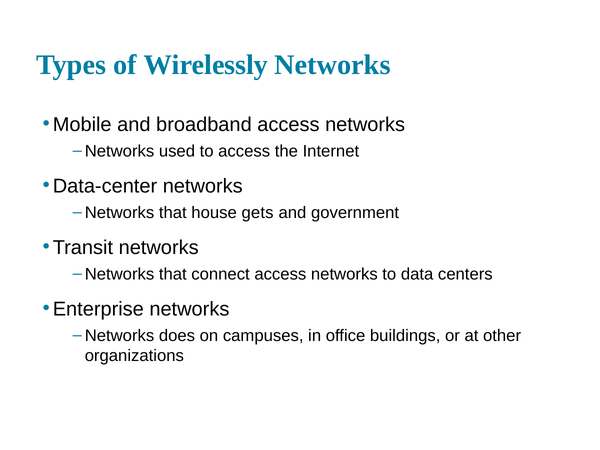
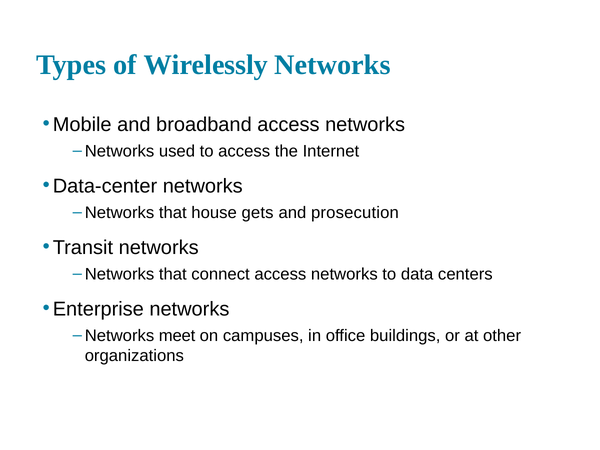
government: government -> prosecution
does: does -> meet
